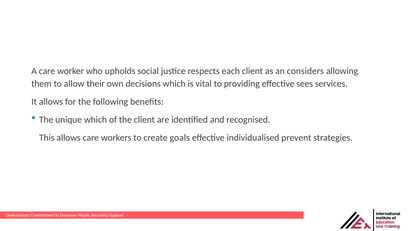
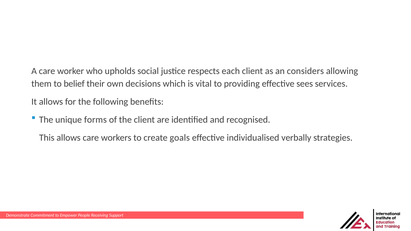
allow: allow -> belief
unique which: which -> forms
prevent: prevent -> verbally
